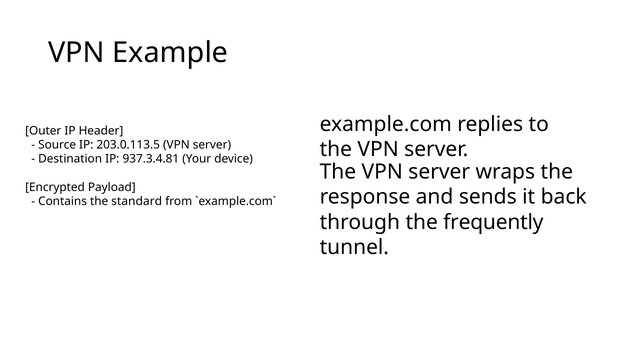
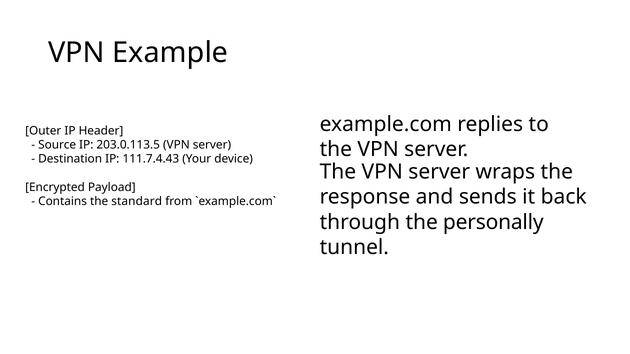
937.3.4.81: 937.3.4.81 -> 111.7.4.43
frequently: frequently -> personally
